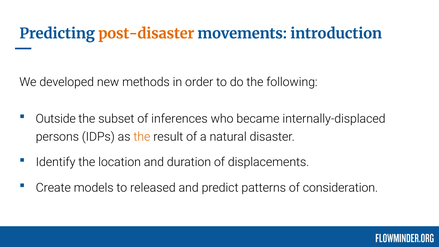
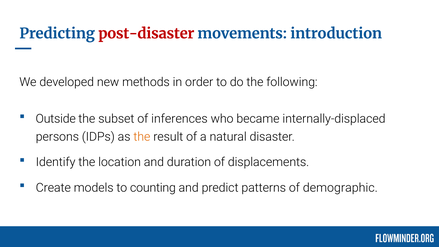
post-disaster colour: orange -> red
released: released -> counting
consideration: consideration -> demographic
